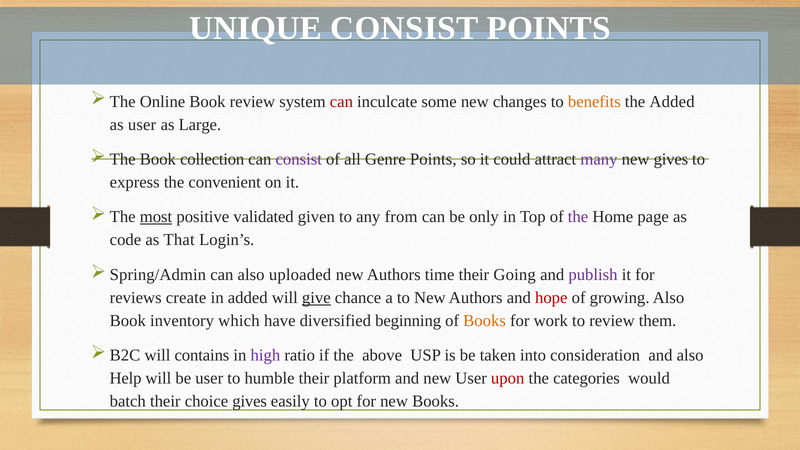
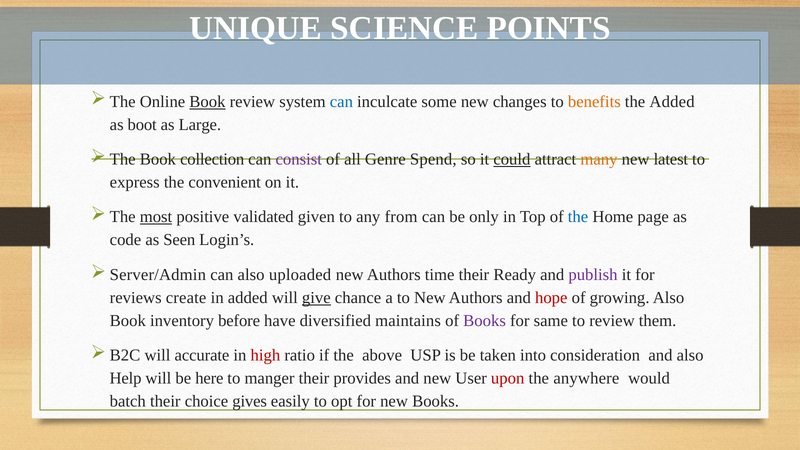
UNIQUE CONSIST: CONSIST -> SCIENCE
Book at (207, 102) underline: none -> present
can at (341, 102) colour: red -> blue
as user: user -> boot
Genre Points: Points -> Spend
could underline: none -> present
many colour: purple -> orange
new gives: gives -> latest
the at (578, 217) colour: purple -> blue
That: That -> Seen
Spring/Admin: Spring/Admin -> Server/Admin
Going: Going -> Ready
which: which -> before
beginning: beginning -> maintains
Books at (485, 321) colour: orange -> purple
work: work -> same
contains: contains -> accurate
high colour: purple -> red
be user: user -> here
humble: humble -> manger
platform: platform -> provides
categories: categories -> anywhere
